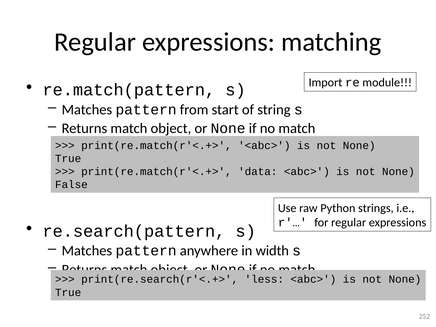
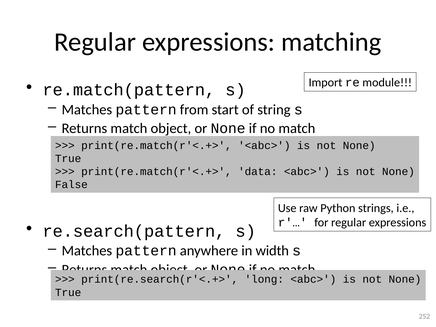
less: less -> long
